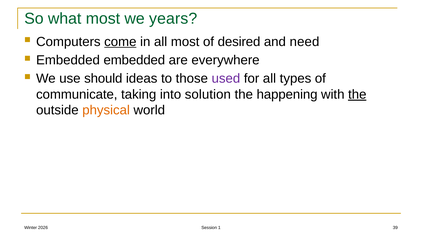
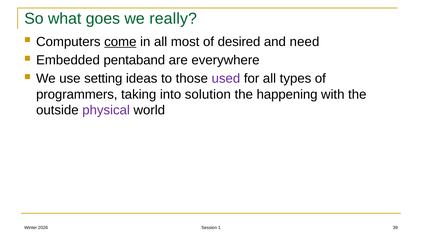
what most: most -> goes
years: years -> really
Embedded embedded: embedded -> pentaband
should: should -> setting
communicate: communicate -> programmers
the at (357, 95) underline: present -> none
physical colour: orange -> purple
